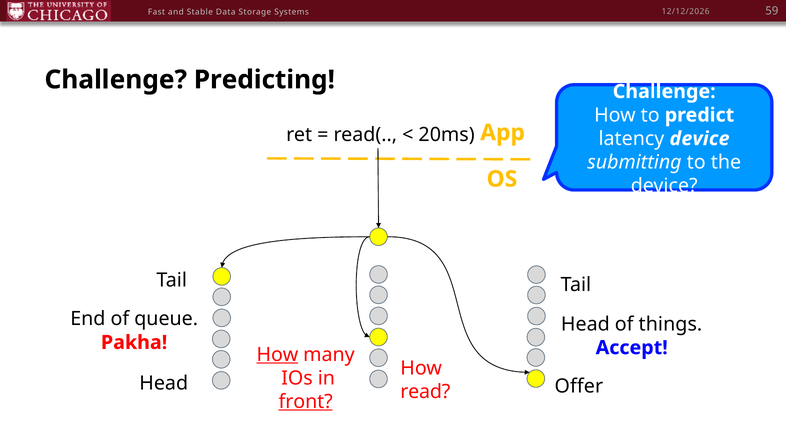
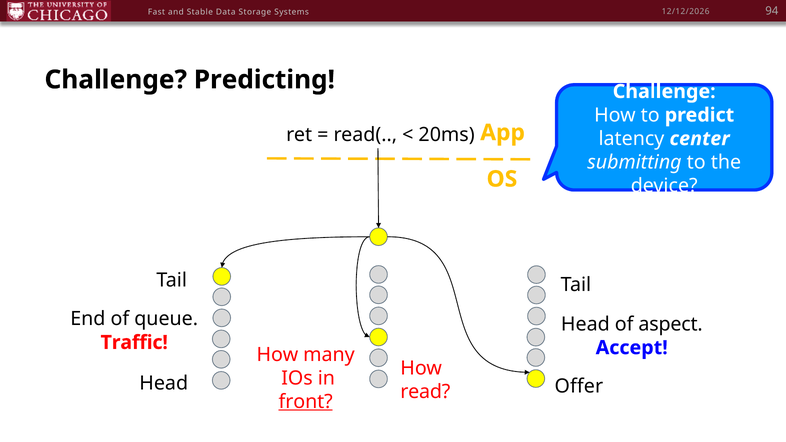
59: 59 -> 94
latency device: device -> center
things: things -> aspect
Pakha: Pakha -> Traffic
How at (277, 355) underline: present -> none
